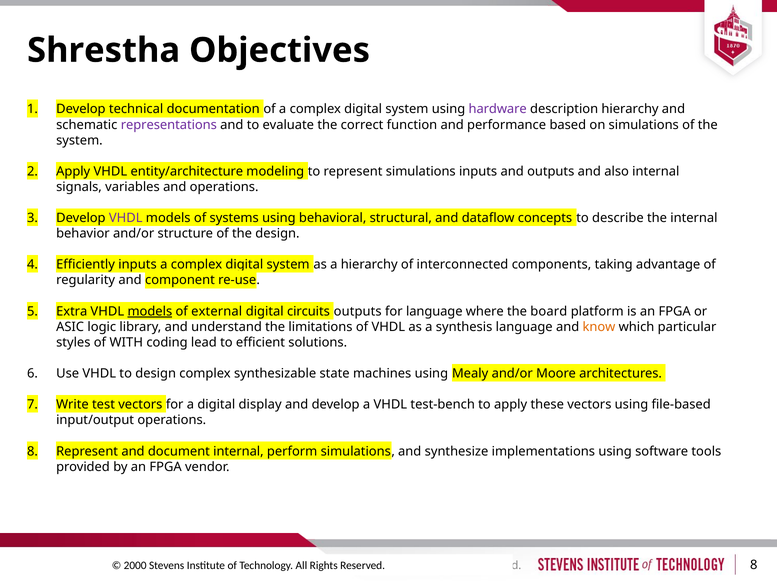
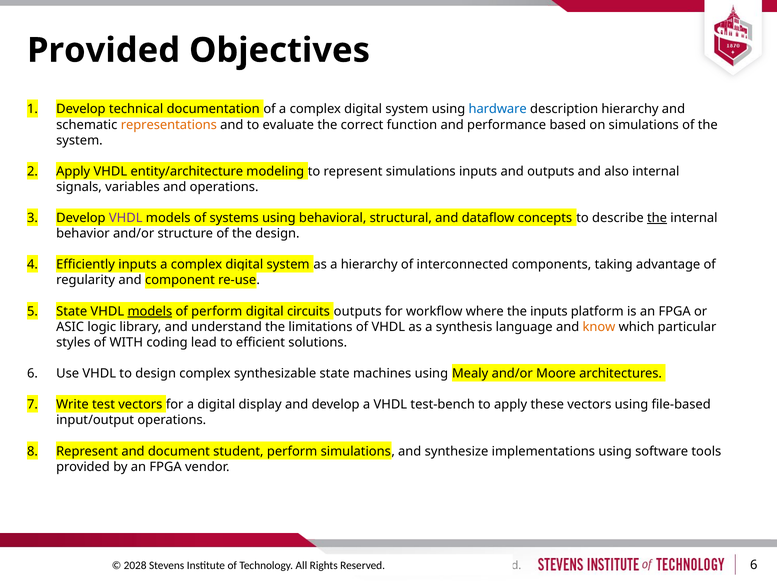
Shrestha at (104, 50): Shrestha -> Provided
hardware colour: purple -> blue
representations colour: purple -> orange
the at (657, 218) underline: none -> present
5 Extra: Extra -> State
of external: external -> perform
for language: language -> workflow
the board: board -> inputs
document internal: internal -> student
2000: 2000 -> 2028
8 at (754, 565): 8 -> 6
